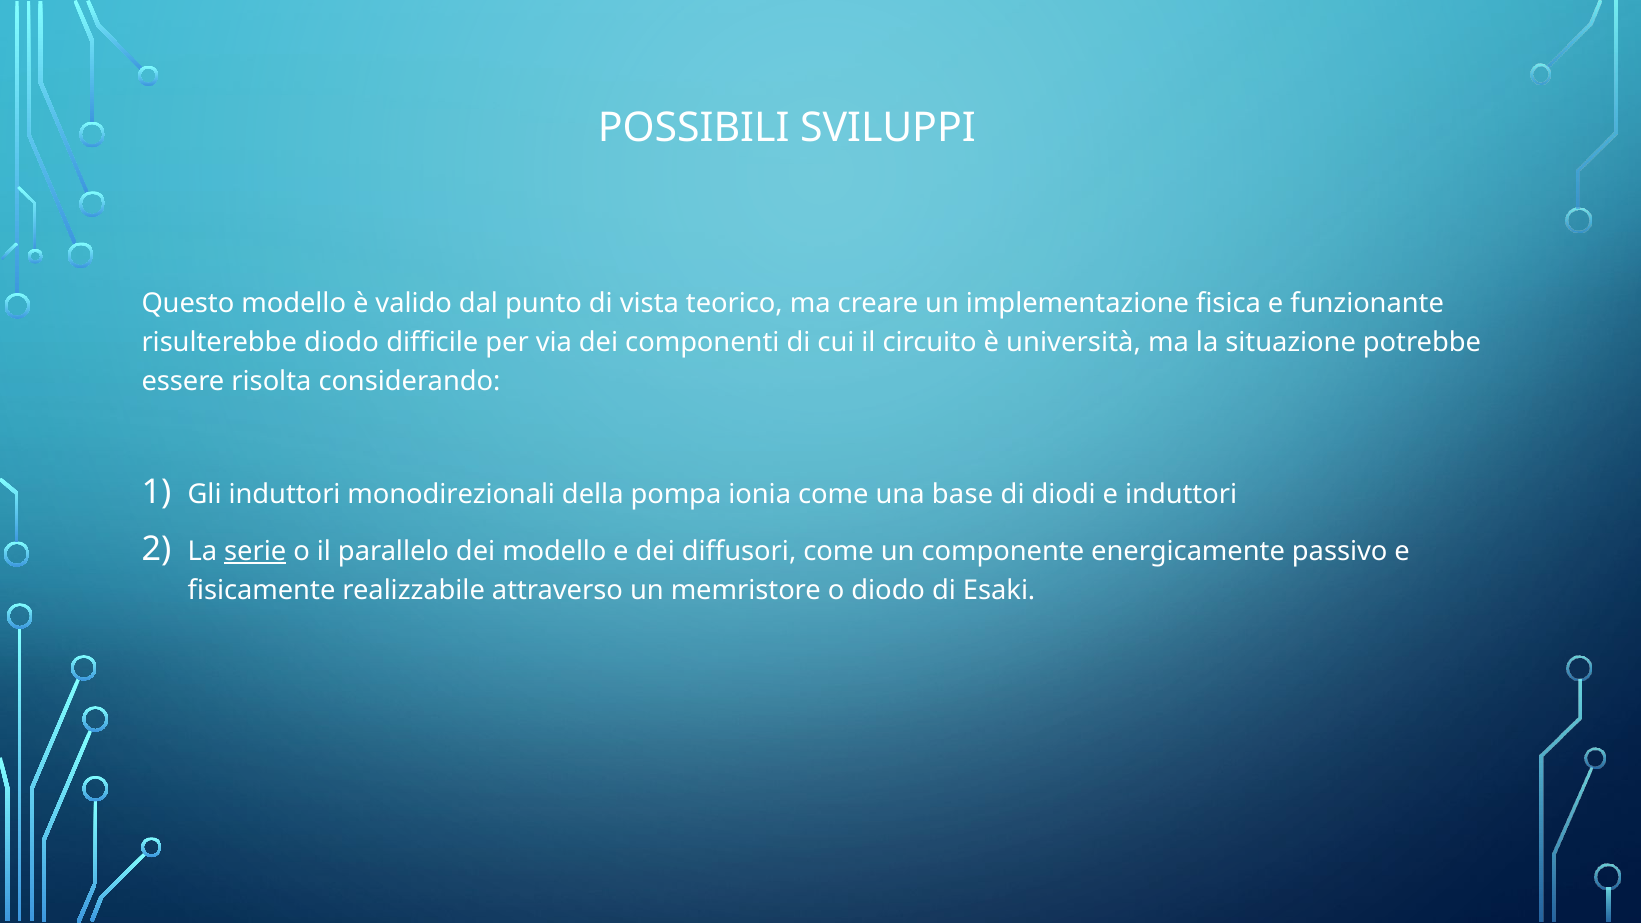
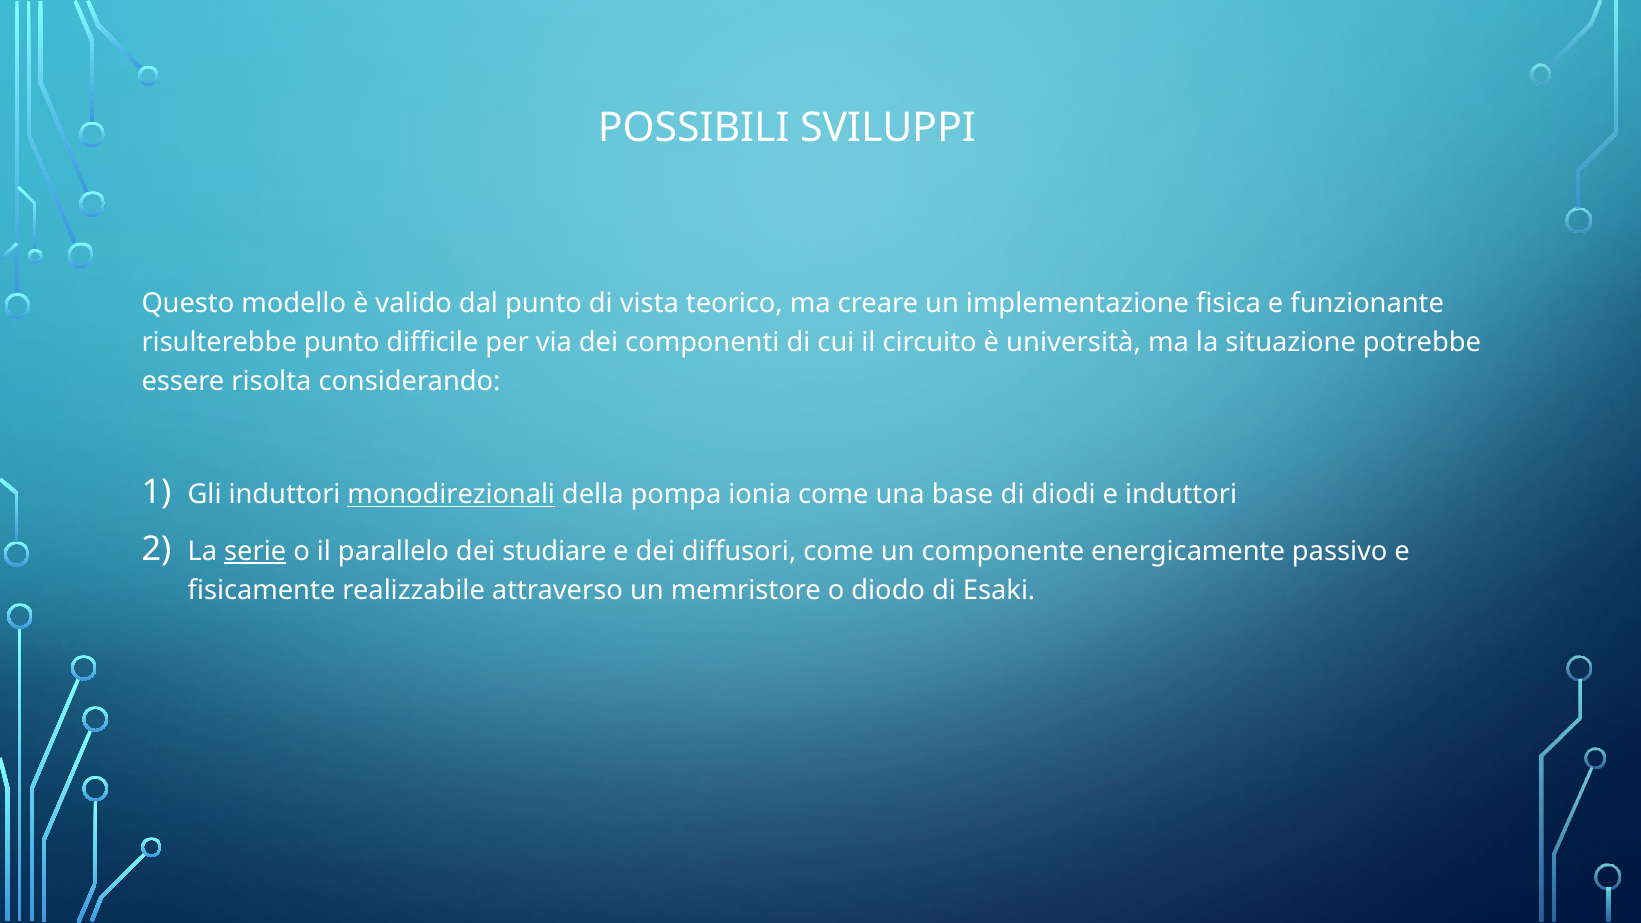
risulterebbe diodo: diodo -> punto
monodirezionali underline: none -> present
dei modello: modello -> studiare
